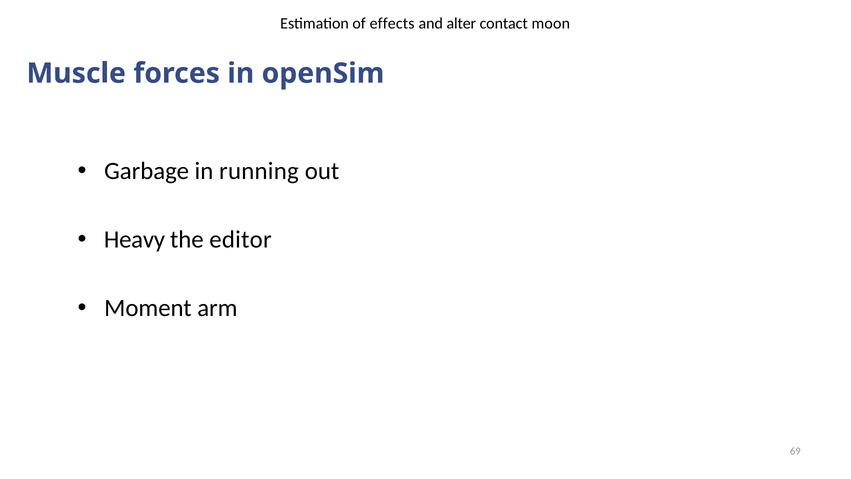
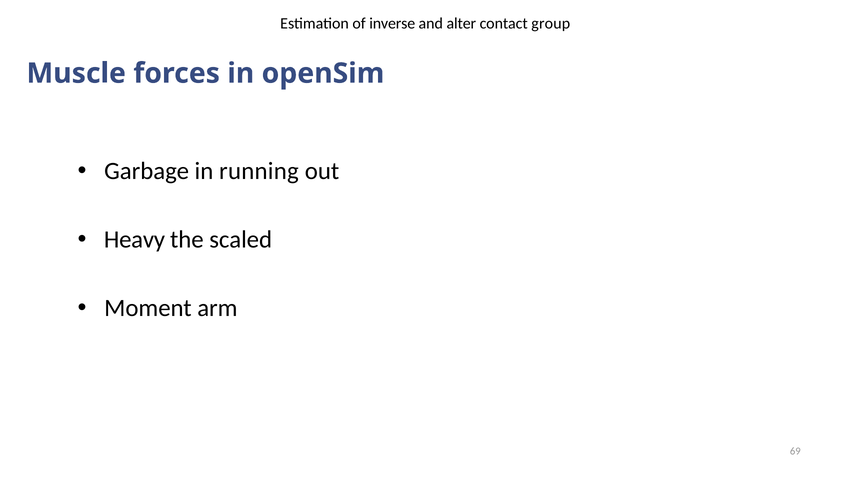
effects: effects -> inverse
moon: moon -> group
editor: editor -> scaled
